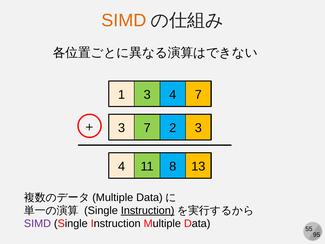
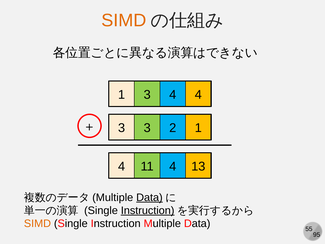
4 7: 7 -> 4
3 7: 7 -> 3
2 3: 3 -> 1
11 8: 8 -> 4
Data at (149, 197) underline: none -> present
SIMD at (37, 223) colour: purple -> orange
